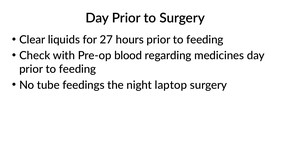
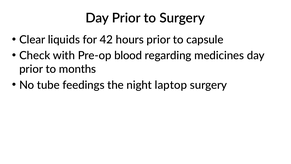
27: 27 -> 42
hours prior to feeding: feeding -> capsule
feeding at (78, 69): feeding -> months
